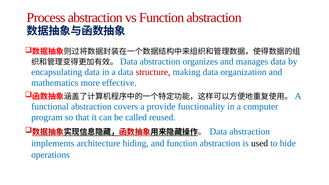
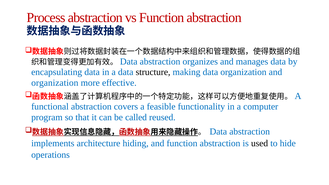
structure colour: red -> black
mathematics at (55, 83): mathematics -> organization
provide: provide -> feasible
